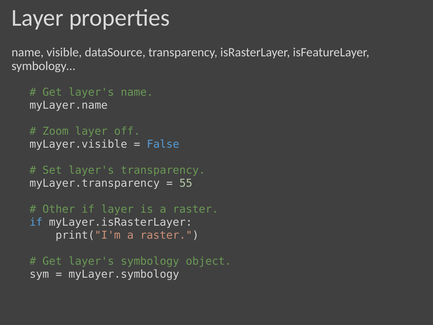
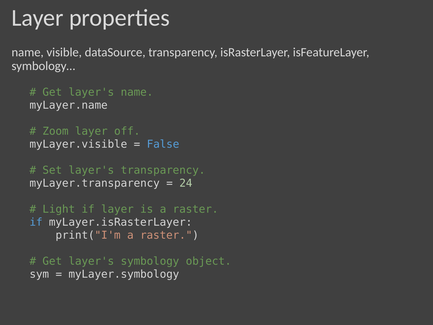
55: 55 -> 24
Other: Other -> Light
